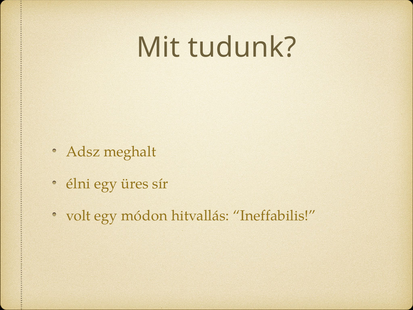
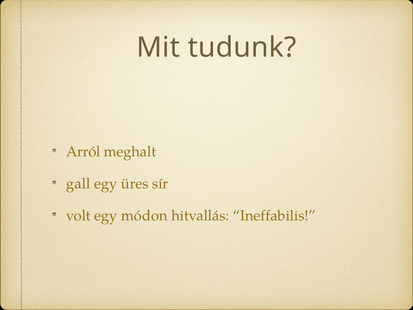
Adsz: Adsz -> Arról
élni: élni -> gall
